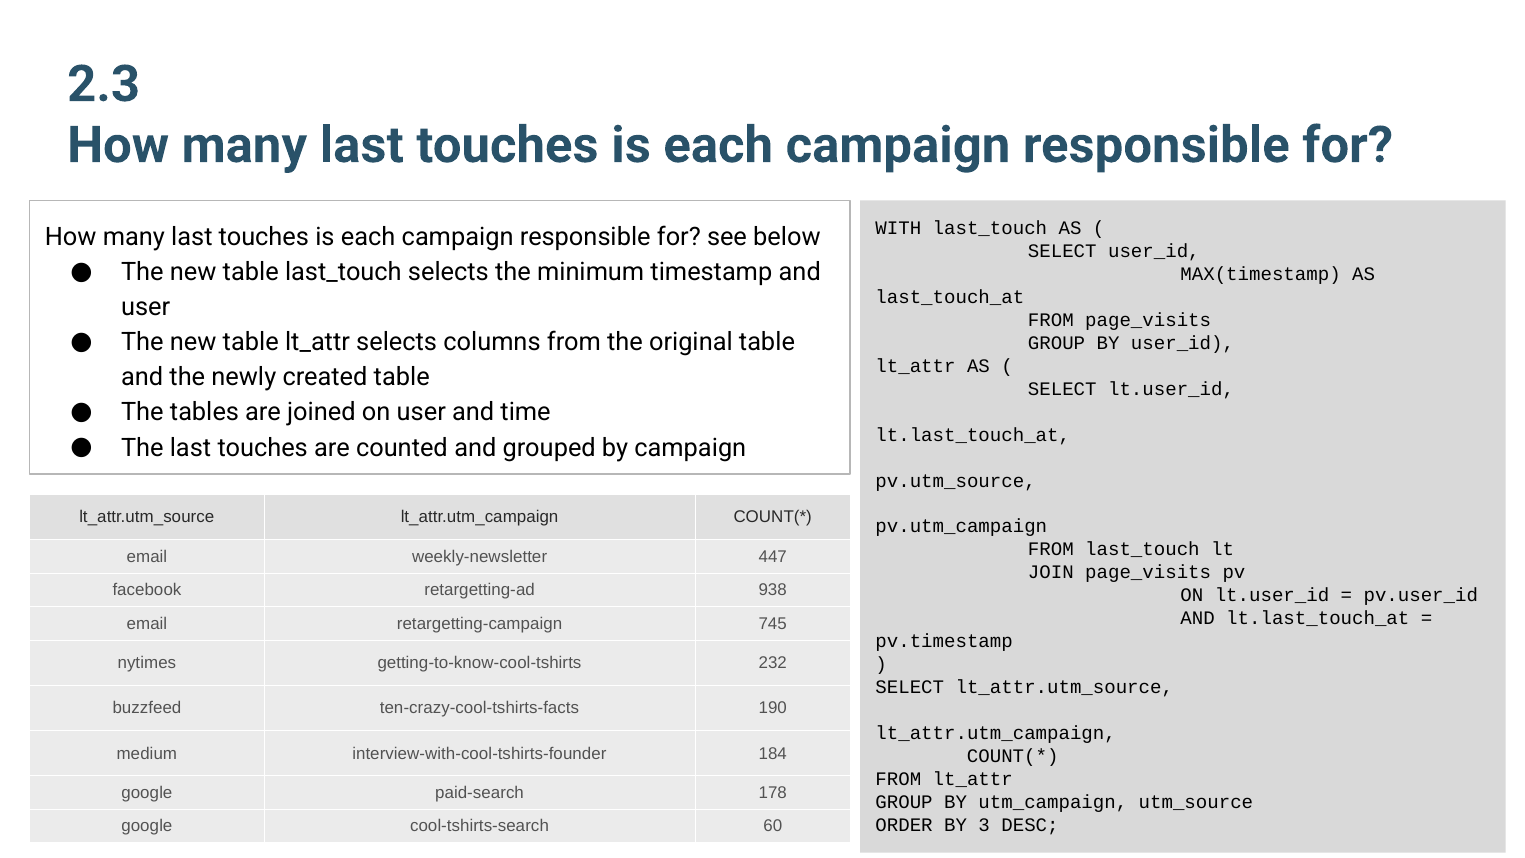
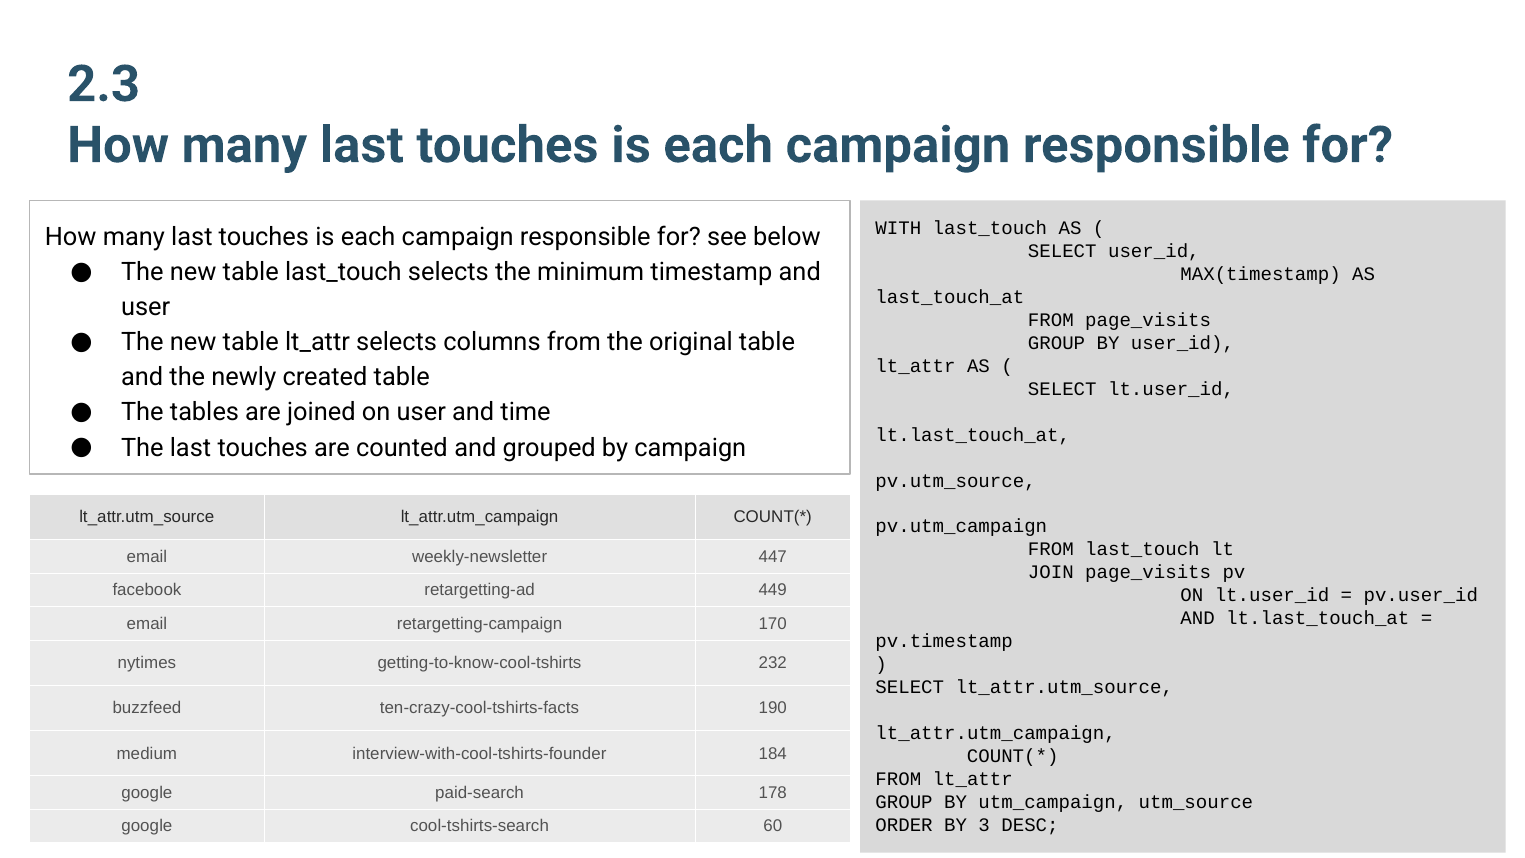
938: 938 -> 449
745: 745 -> 170
